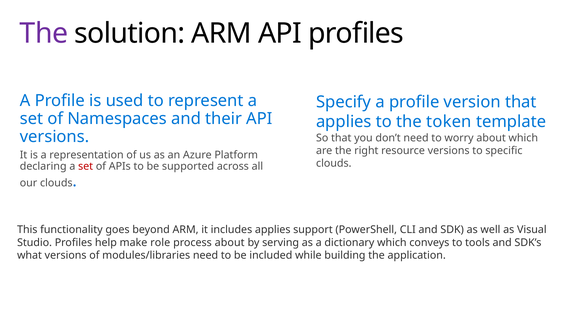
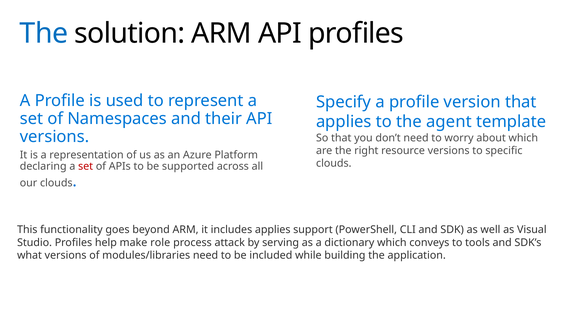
The at (44, 33) colour: purple -> blue
token: token -> agent
process about: about -> attack
